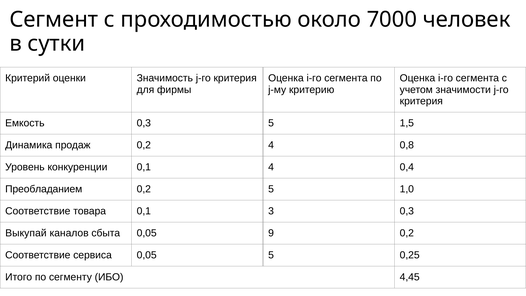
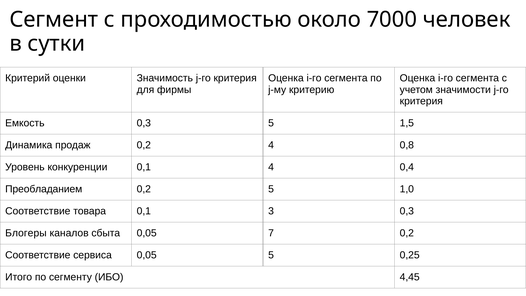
Выкупай: Выкупай -> Блогеры
9: 9 -> 7
